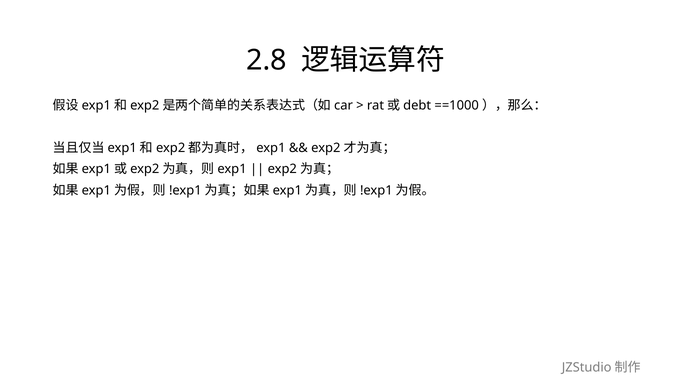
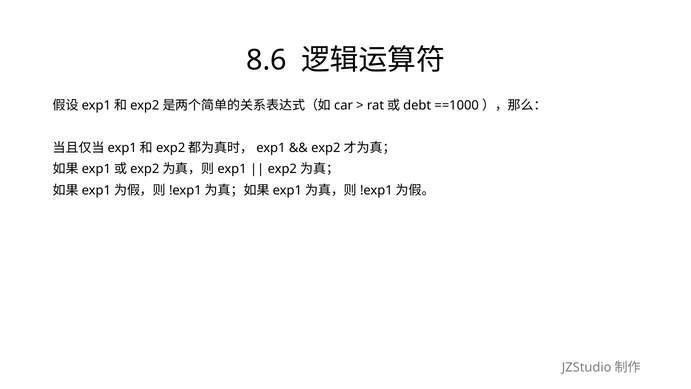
2.8: 2.8 -> 8.6
